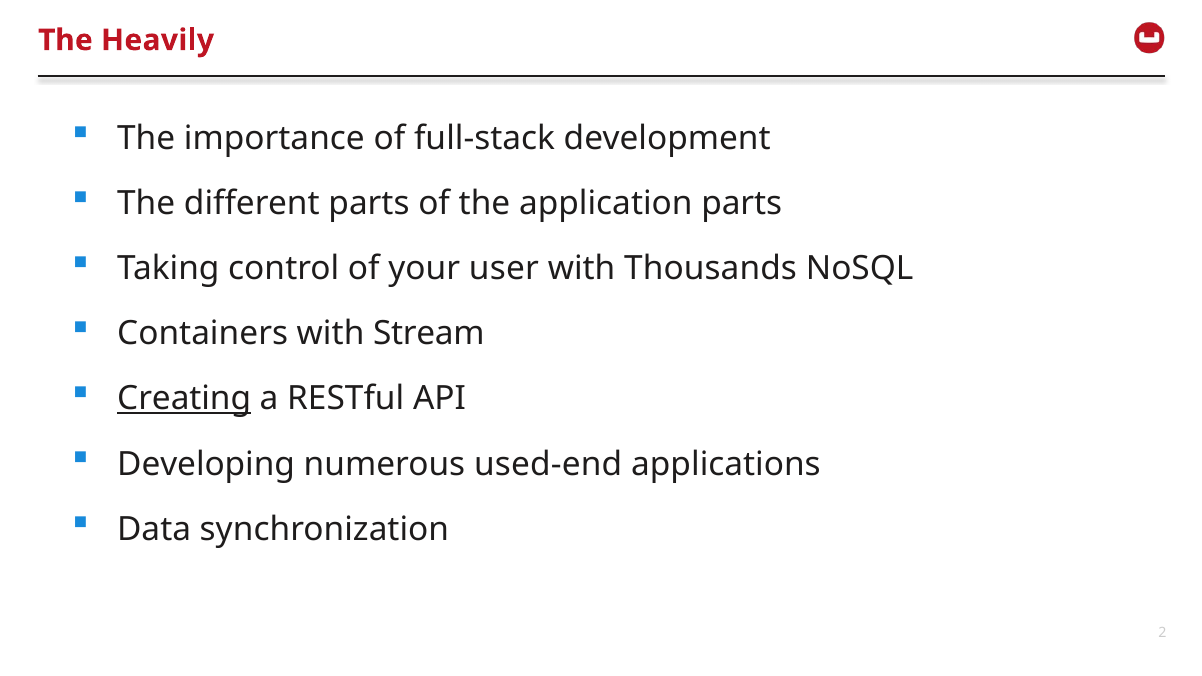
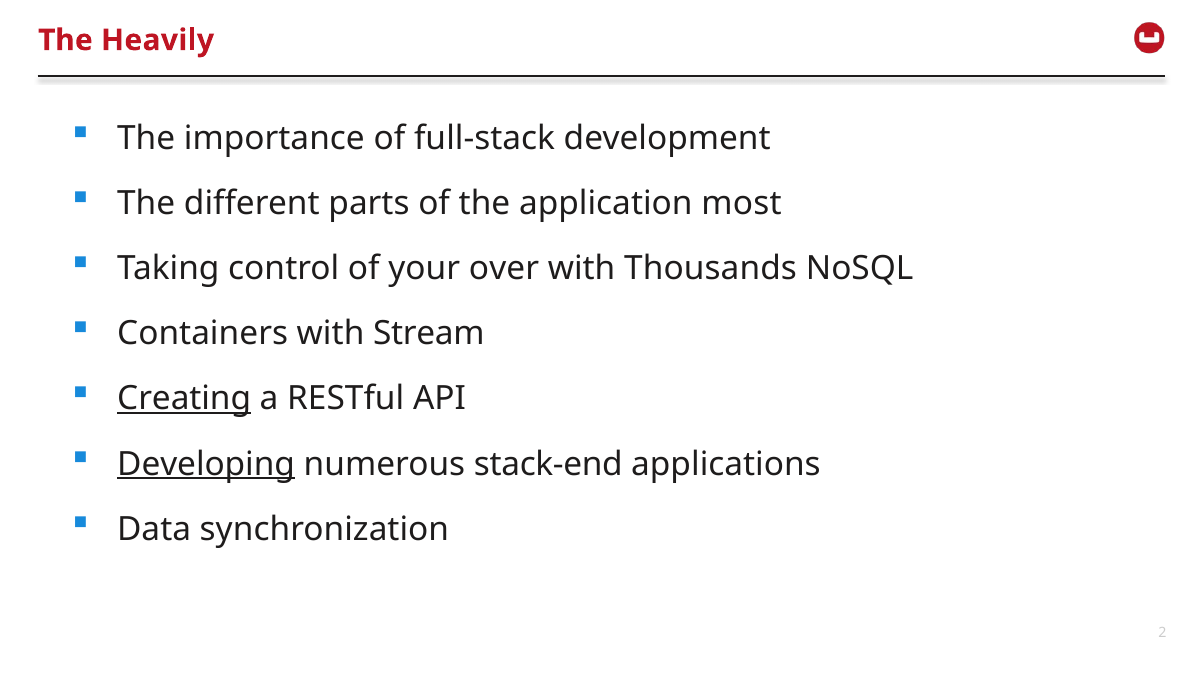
application parts: parts -> most
user: user -> over
Developing underline: none -> present
used-end: used-end -> stack-end
